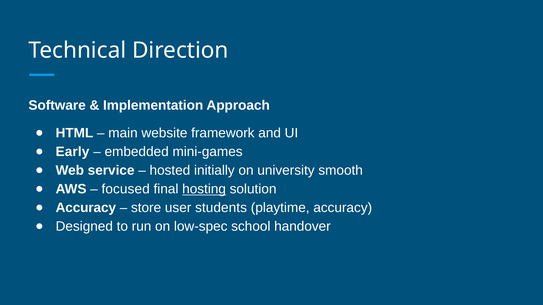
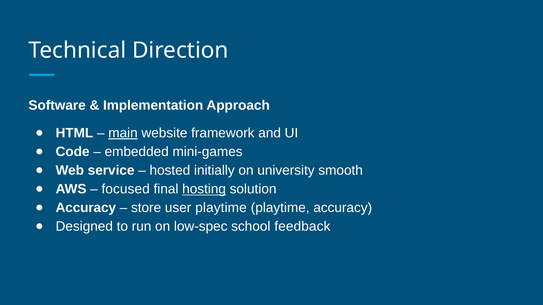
main underline: none -> present
Early: Early -> Code
user students: students -> playtime
handover: handover -> feedback
